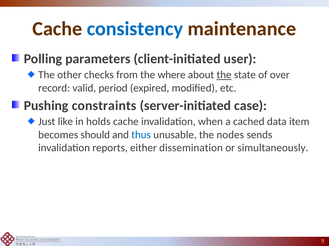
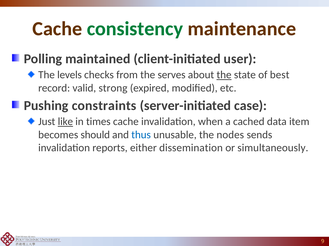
consistency colour: blue -> green
parameters: parameters -> maintained
other: other -> levels
where: where -> serves
over: over -> best
period: period -> strong
like underline: none -> present
holds: holds -> times
